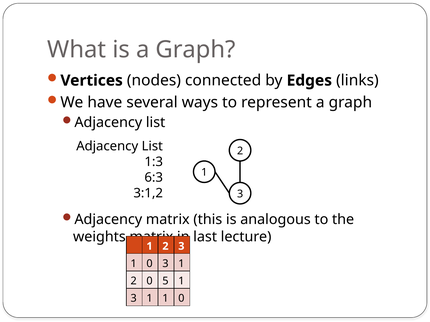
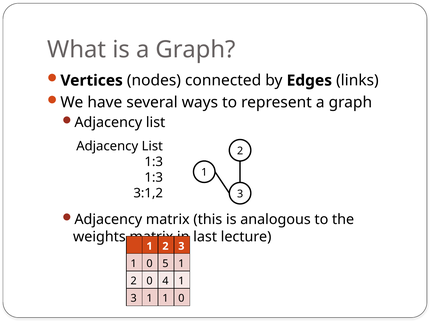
6:3 at (154, 178): 6:3 -> 1:3
0 3: 3 -> 5
5: 5 -> 4
